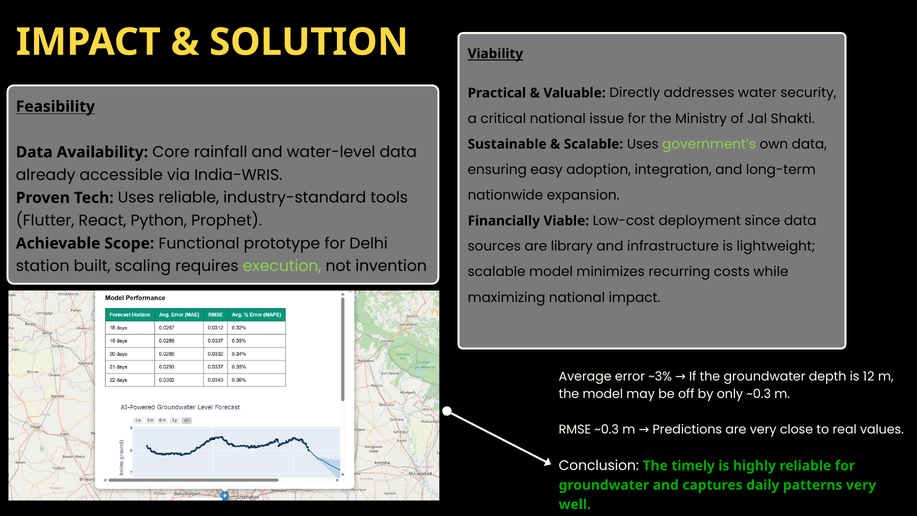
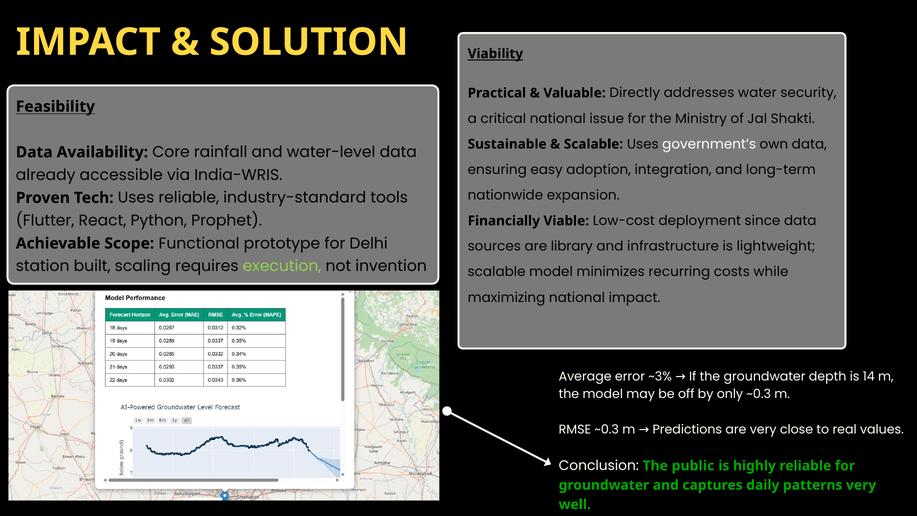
government’s colour: light green -> white
12: 12 -> 14
timely: timely -> public
